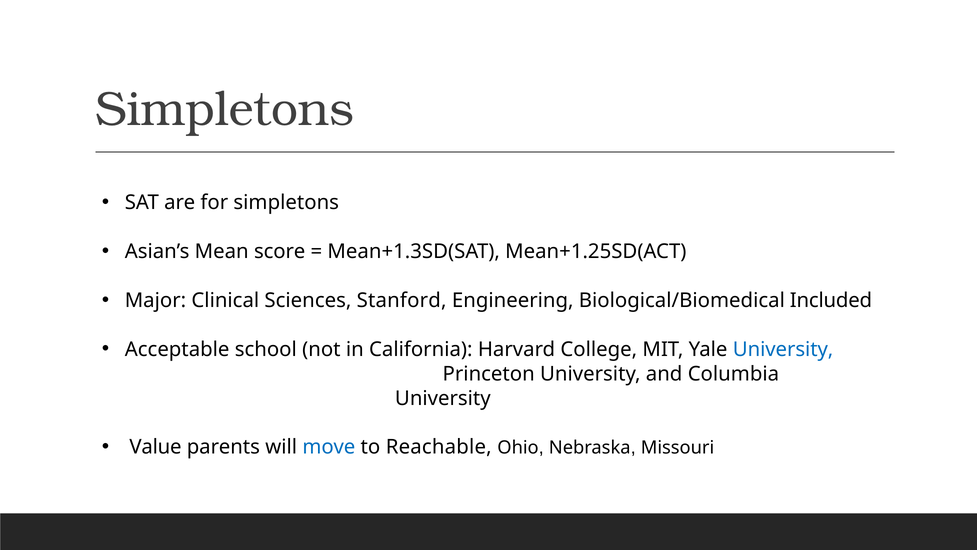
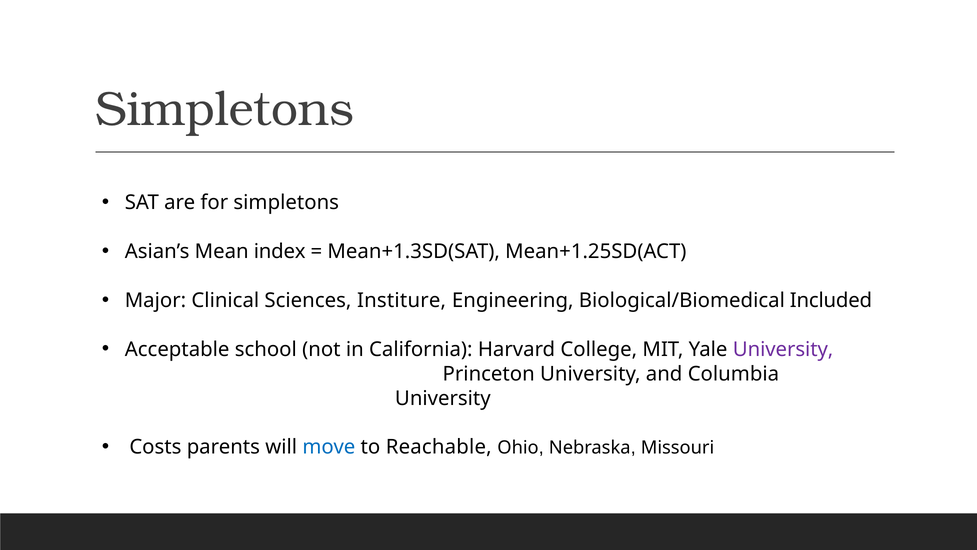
score: score -> index
Stanford: Stanford -> Institure
University at (783, 349) colour: blue -> purple
Value: Value -> Costs
